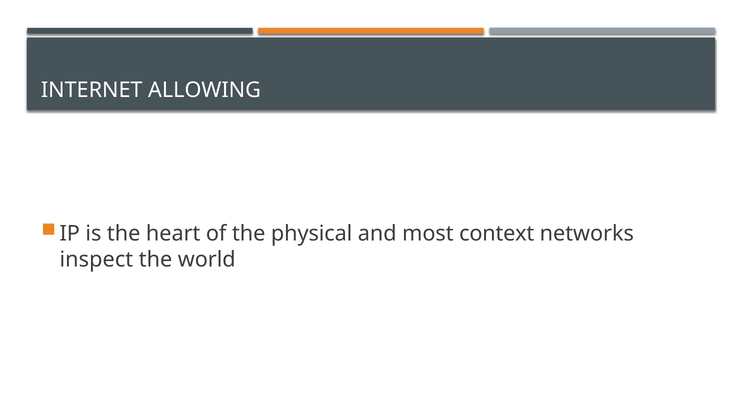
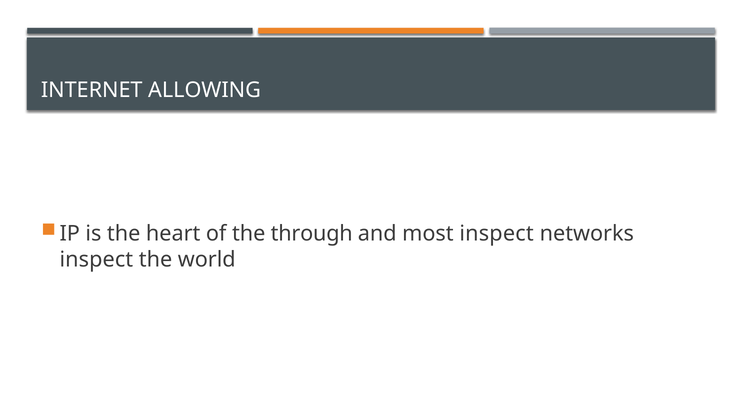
physical: physical -> through
most context: context -> inspect
